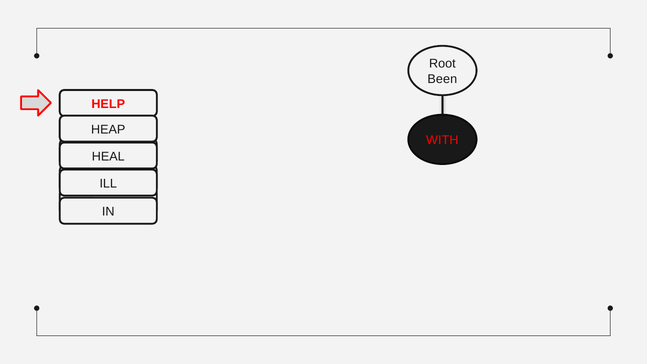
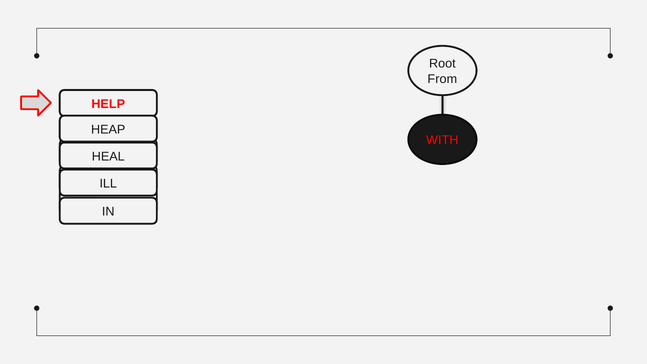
Been: Been -> From
